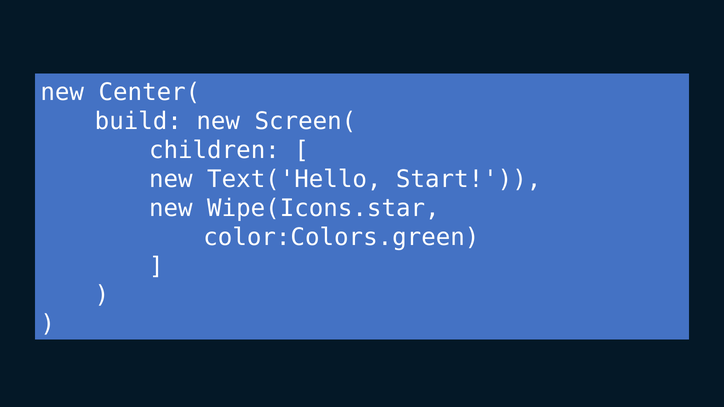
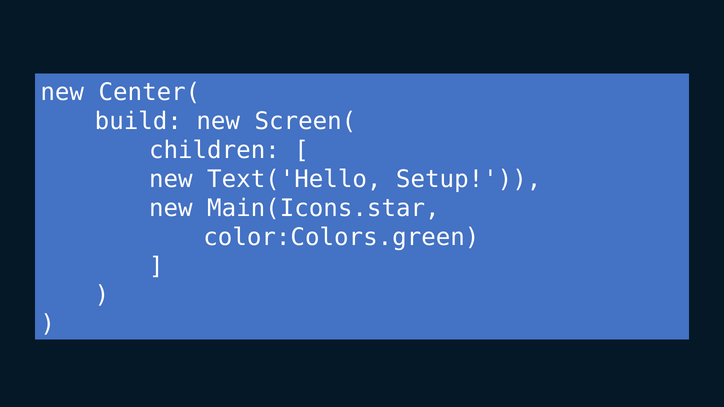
Start: Start -> Setup
Wipe(Icons.star: Wipe(Icons.star -> Main(Icons.star
